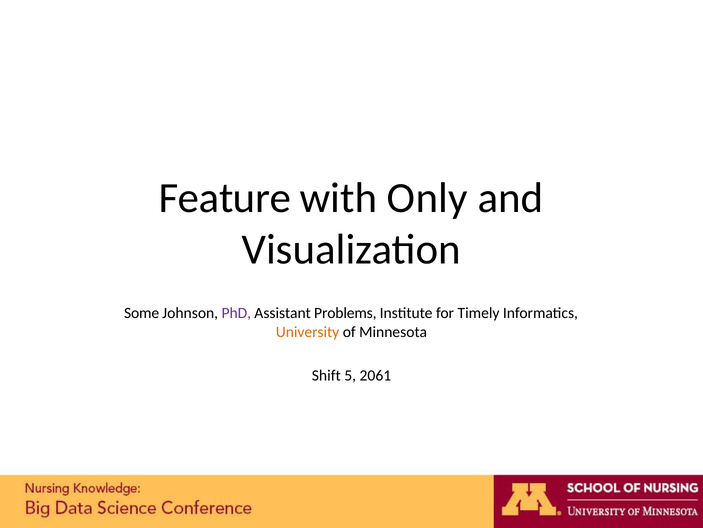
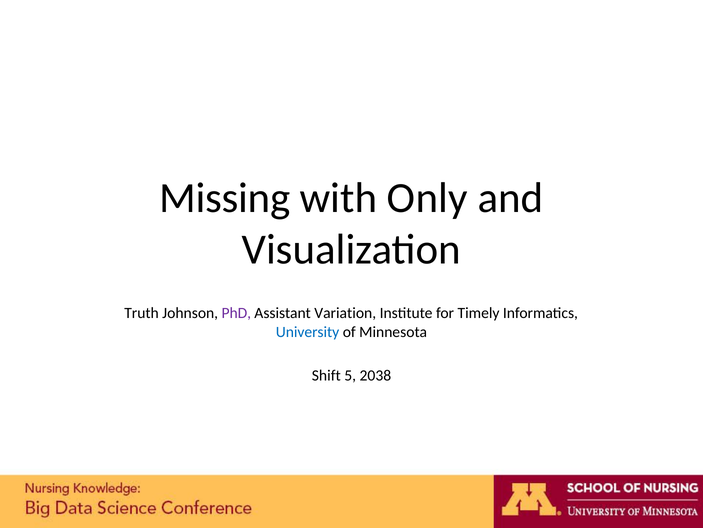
Feature: Feature -> Missing
Some: Some -> Truth
Problems: Problems -> Variation
University colour: orange -> blue
2061: 2061 -> 2038
